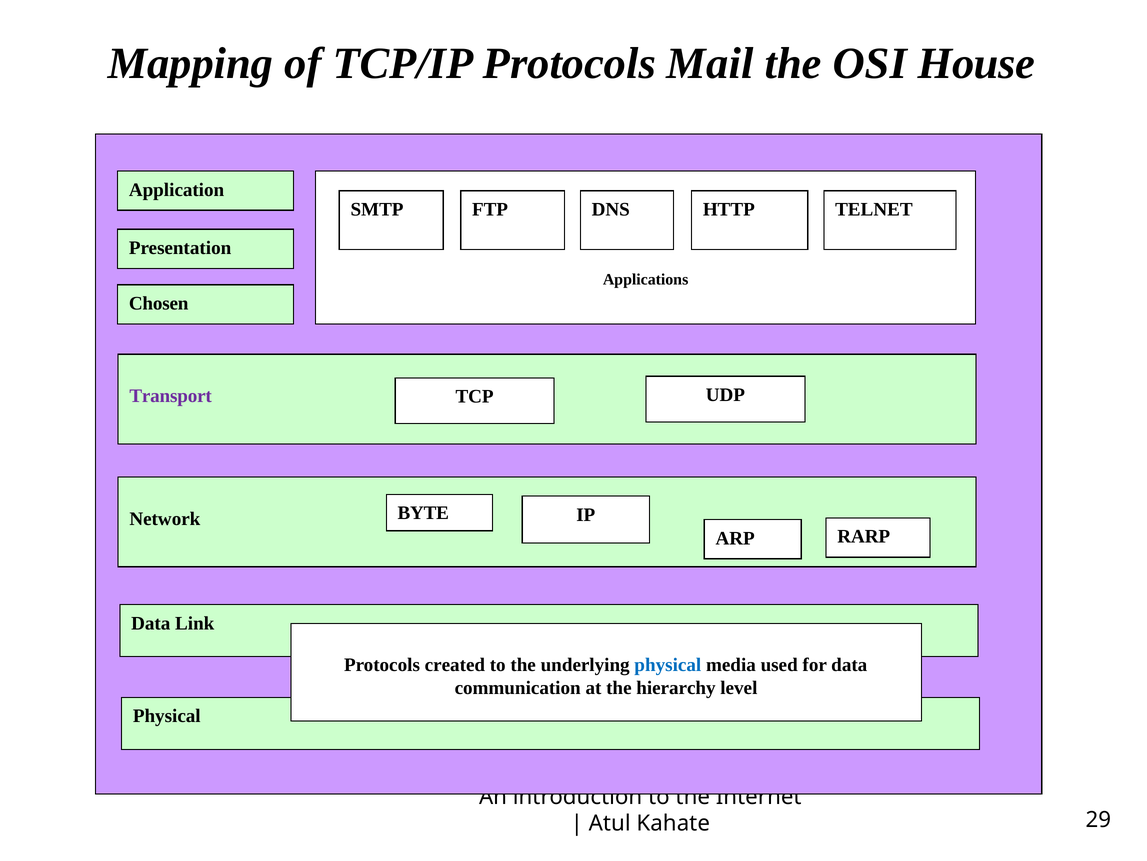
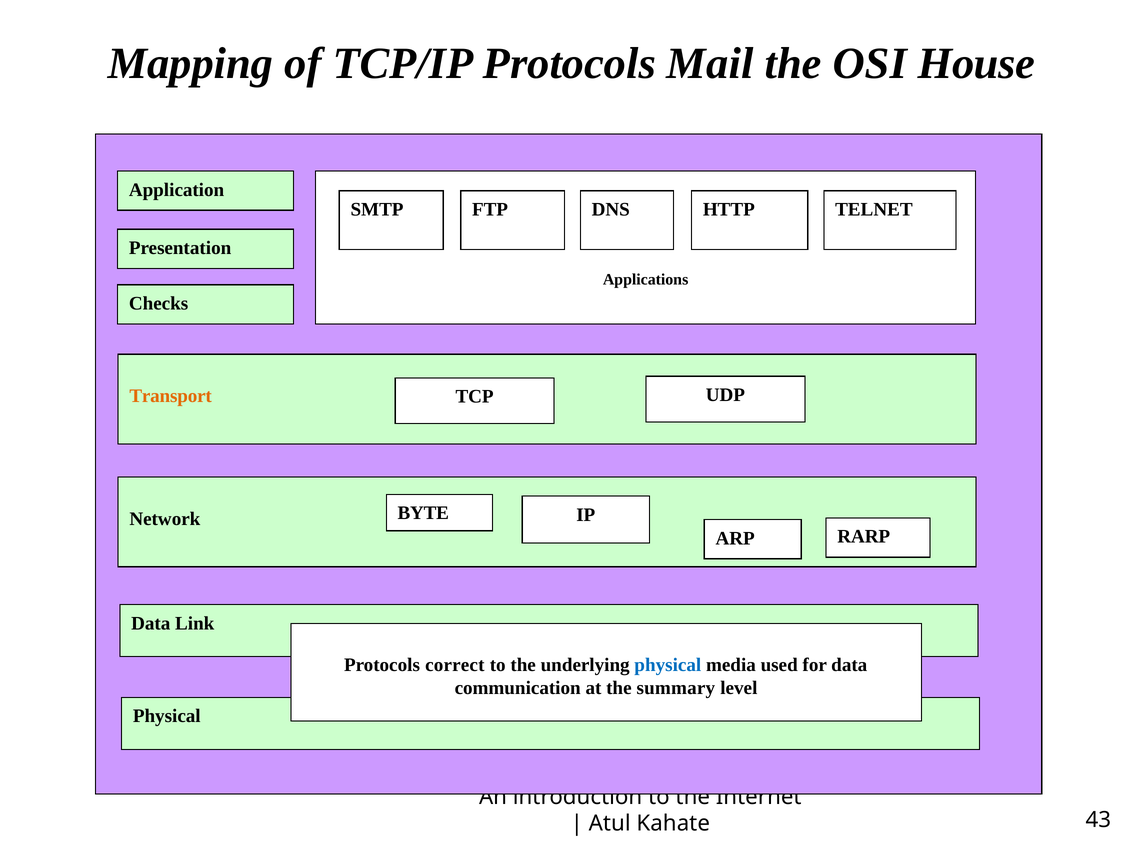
Chosen: Chosen -> Checks
Transport colour: purple -> orange
created: created -> correct
hierarchy: hierarchy -> summary
29: 29 -> 43
